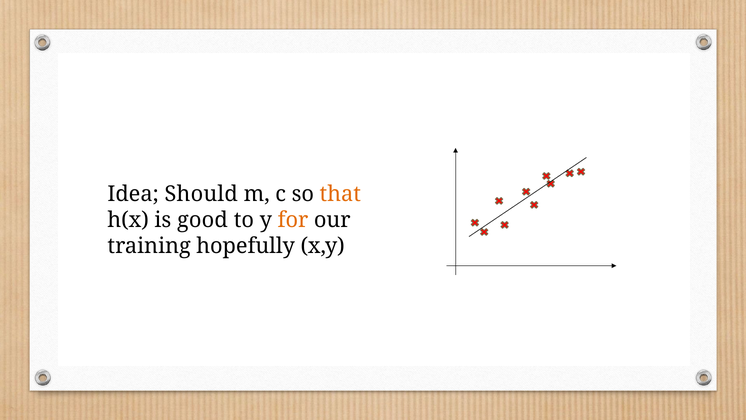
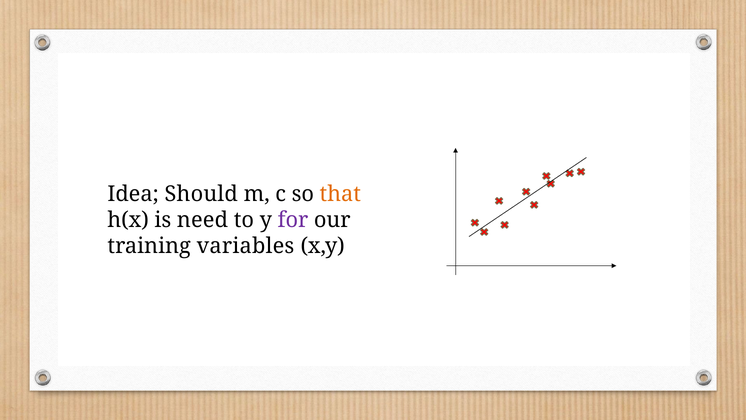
good: good -> need
for colour: orange -> purple
hopefully: hopefully -> variables
